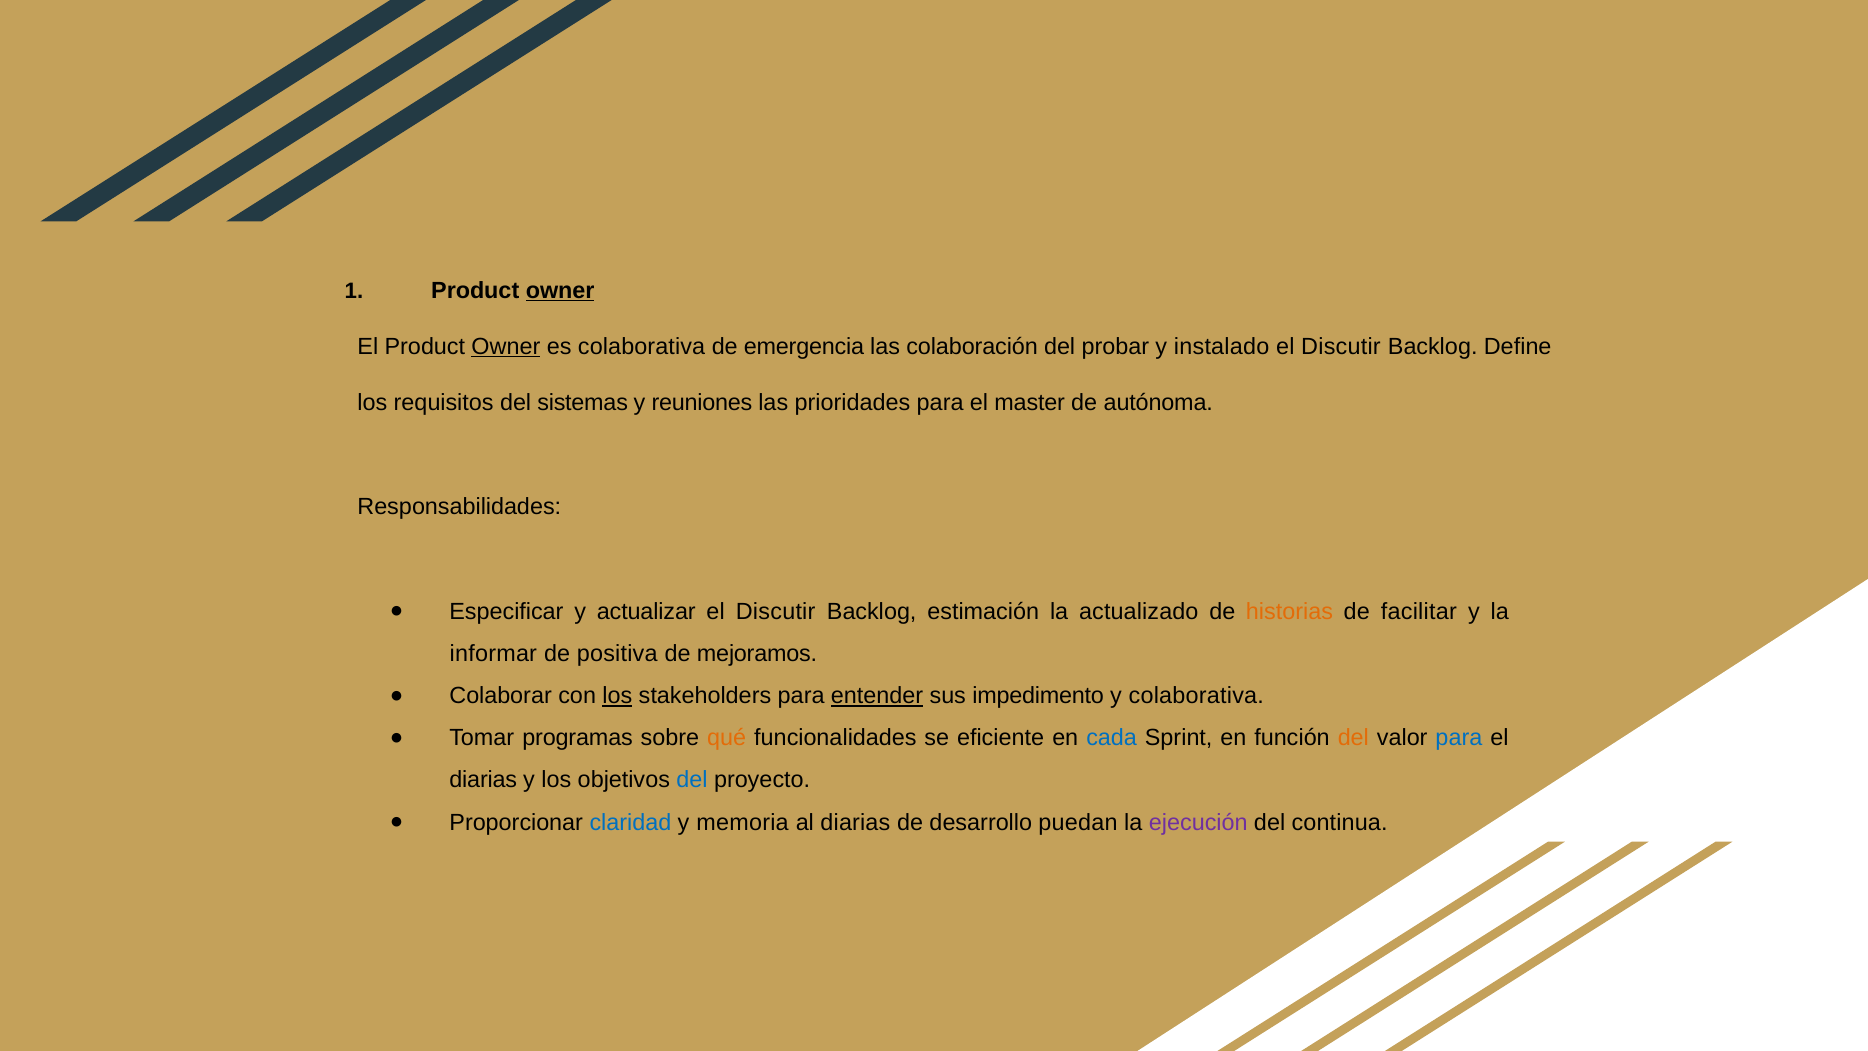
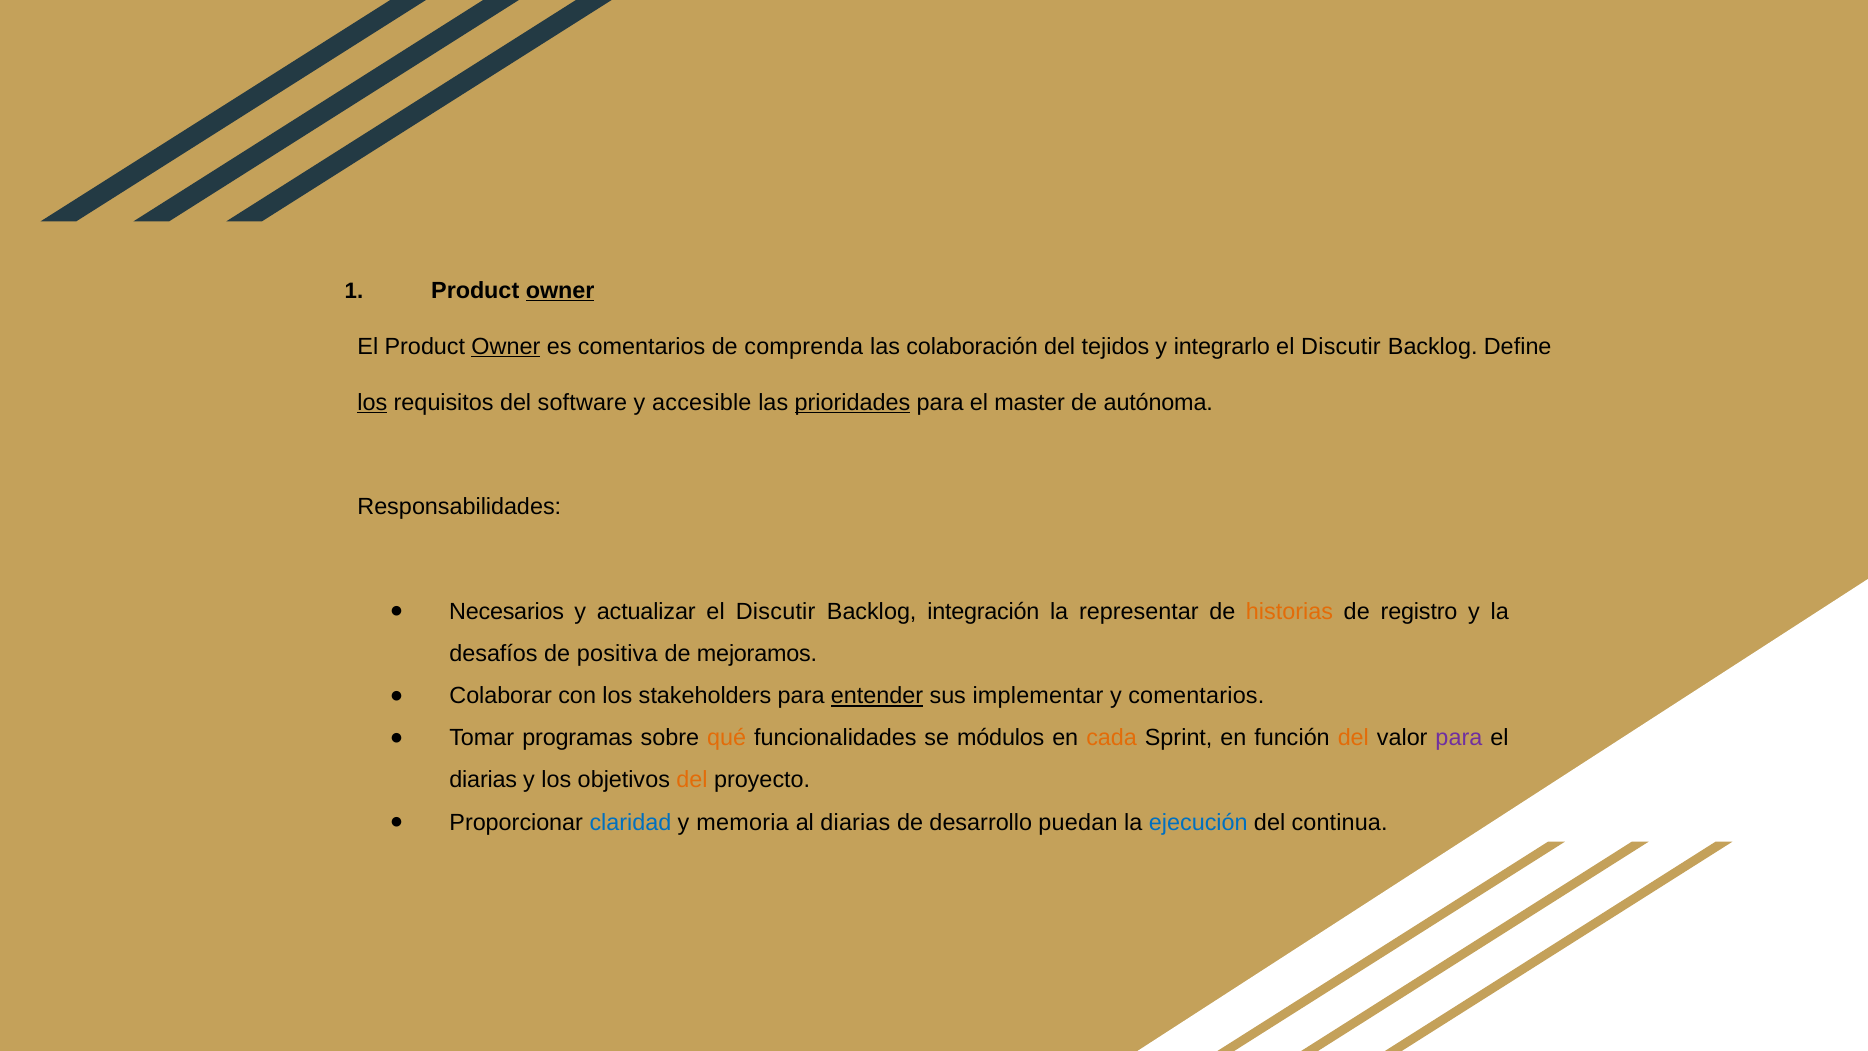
es colaborativa: colaborativa -> comentarios
emergencia: emergencia -> comprenda
probar: probar -> tejidos
instalado: instalado -> integrarlo
los at (372, 403) underline: none -> present
sistemas: sistemas -> software
reuniones: reuniones -> accesible
prioridades underline: none -> present
Especificar: Especificar -> Necesarios
estimación: estimación -> integración
actualizado: actualizado -> representar
facilitar: facilitar -> registro
informar: informar -> desafíos
los at (617, 696) underline: present -> none
impedimento: impedimento -> implementar
y colaborativa: colaborativa -> comentarios
eficiente: eficiente -> módulos
cada colour: blue -> orange
para at (1459, 738) colour: blue -> purple
del at (692, 780) colour: blue -> orange
ejecución colour: purple -> blue
